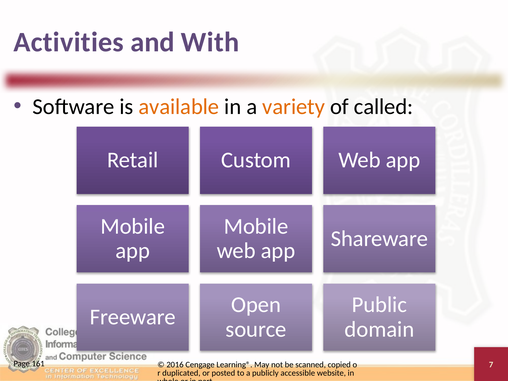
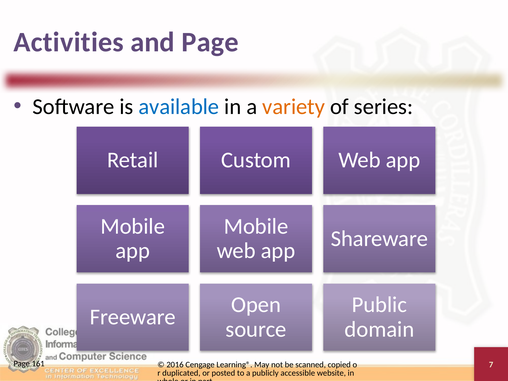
and With: With -> Page
available colour: orange -> blue
called: called -> series
